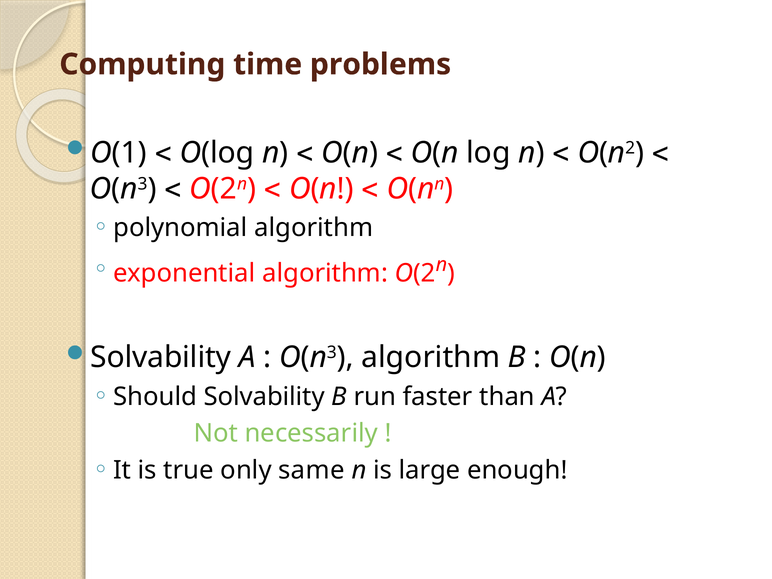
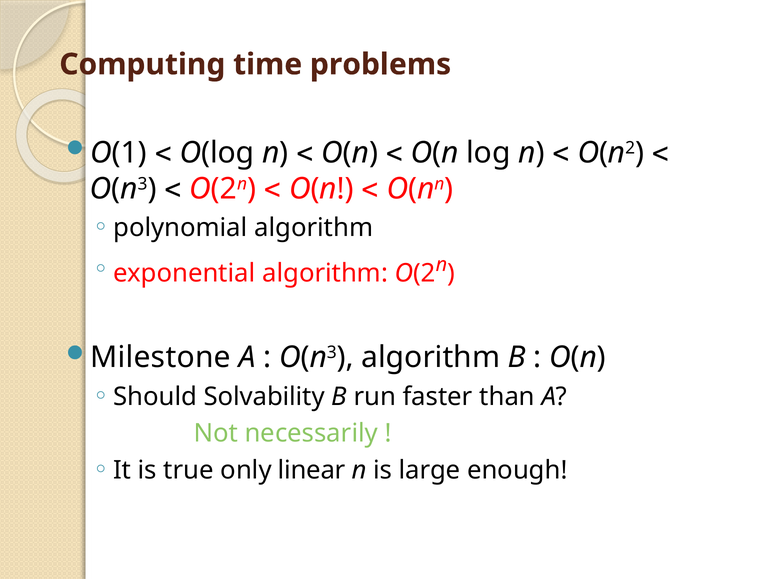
Solvability at (161, 358): Solvability -> Milestone
same: same -> linear
